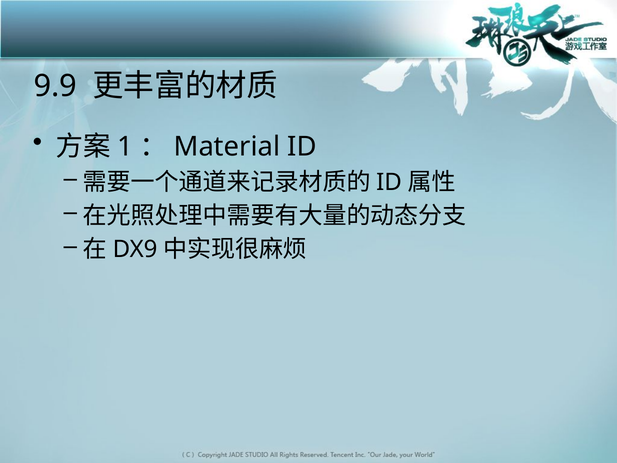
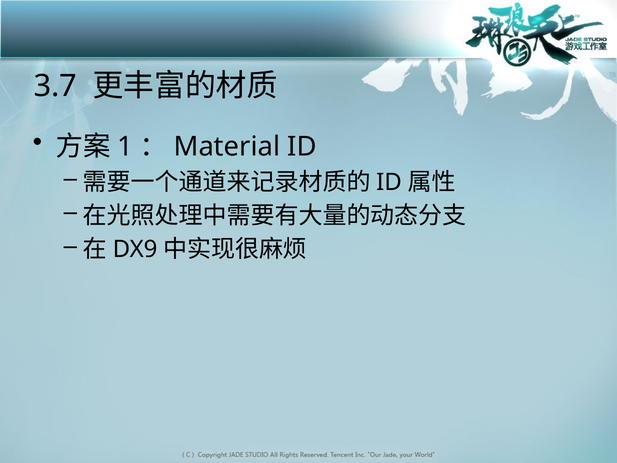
9.9: 9.9 -> 3.7
